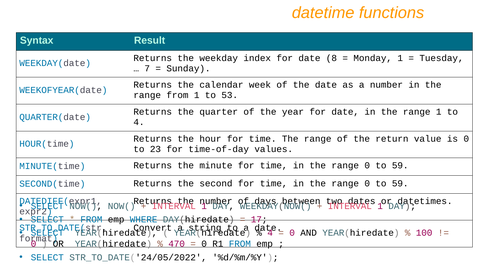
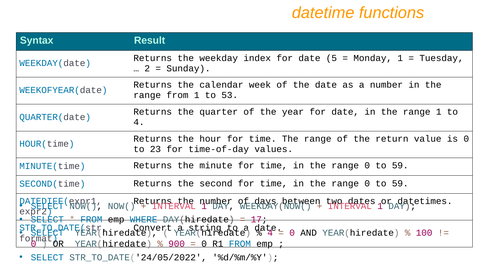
8: 8 -> 5
7: 7 -> 2
470: 470 -> 900
